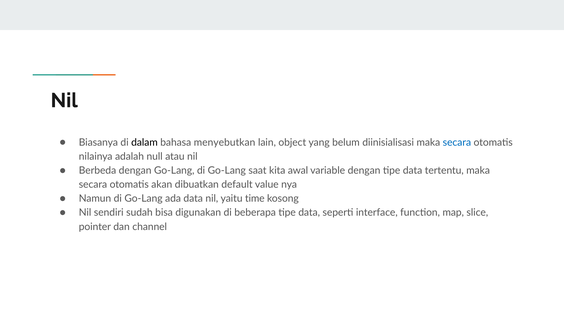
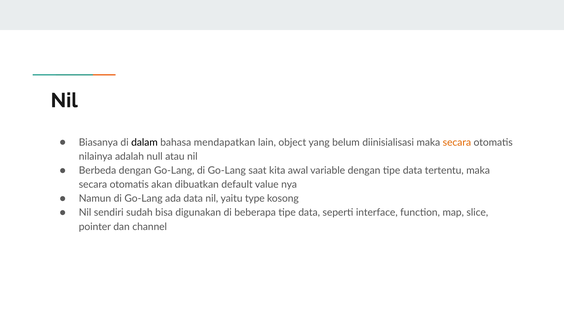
menyebutkan: menyebutkan -> mendapatkan
secara at (457, 143) colour: blue -> orange
time: time -> type
